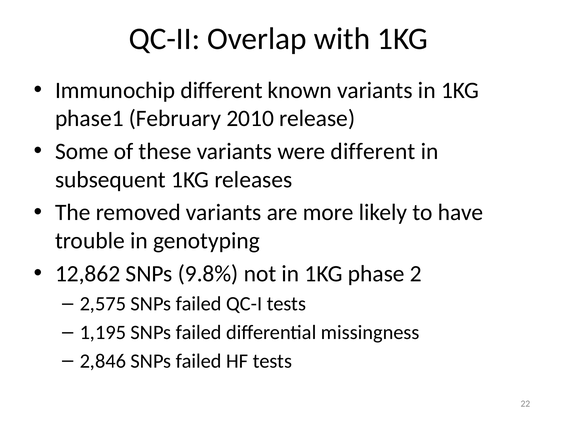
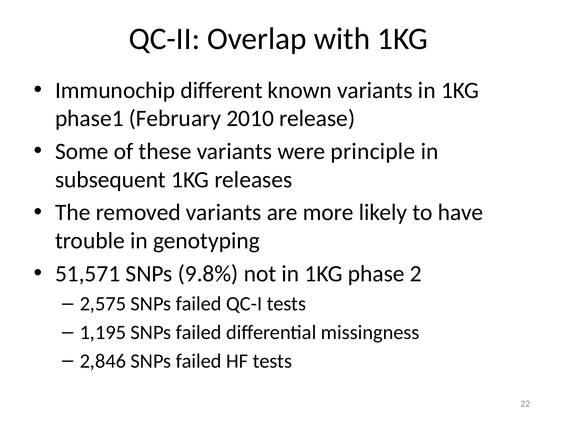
were different: different -> principle
12,862: 12,862 -> 51,571
